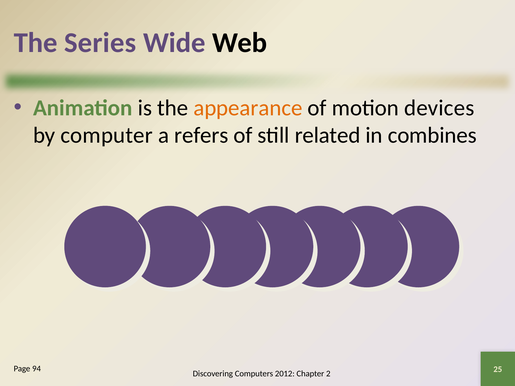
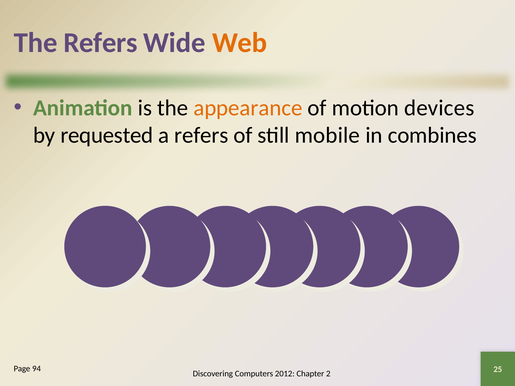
The Series: Series -> Refers
Web colour: black -> orange
computer: computer -> requested
related: related -> mobile
